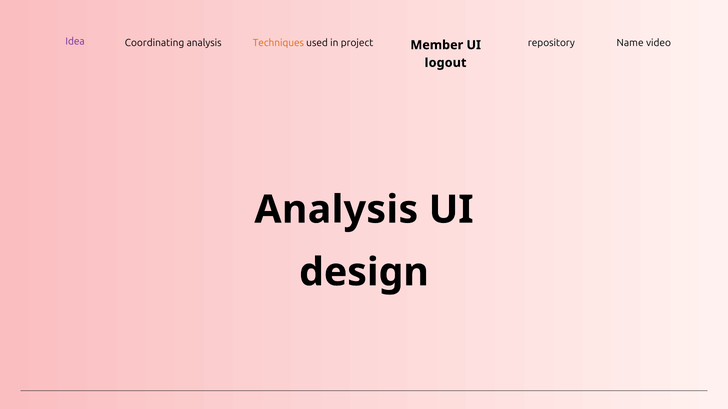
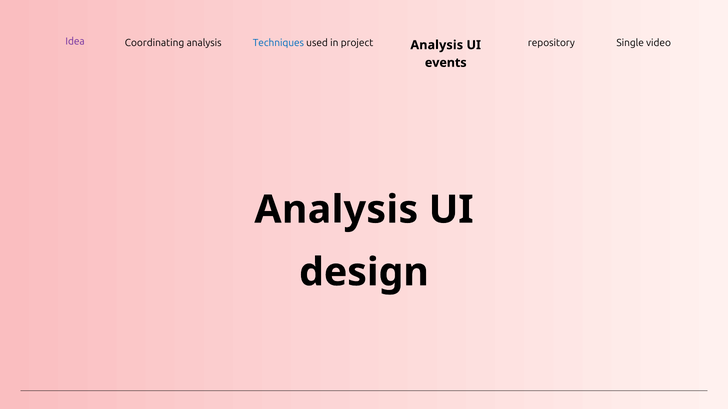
Techniques colour: orange -> blue
project Member: Member -> Analysis
Name: Name -> Single
logout: logout -> events
